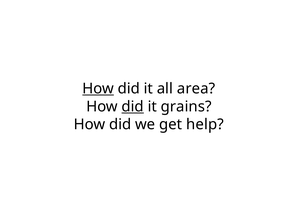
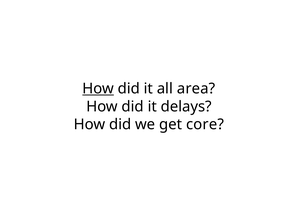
did at (133, 106) underline: present -> none
grains: grains -> delays
help: help -> core
